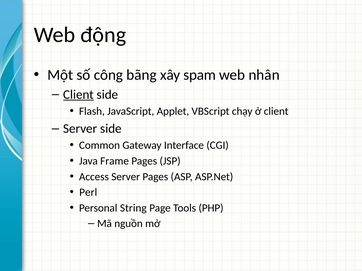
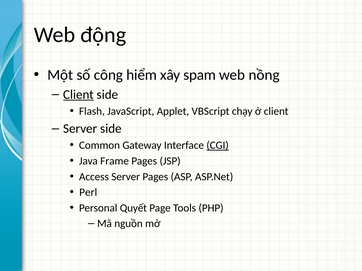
bãng: bãng -> hiểm
nhân: nhân -> nồng
CGI underline: none -> present
String: String -> Quyết
